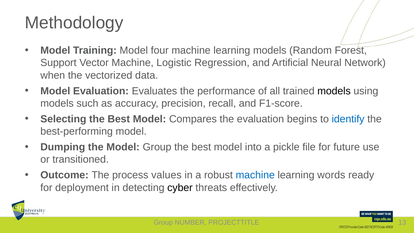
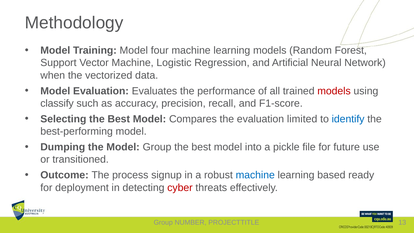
models at (334, 91) colour: black -> red
models at (57, 103): models -> classify
begins: begins -> limited
values: values -> signup
words: words -> based
cyber colour: black -> red
